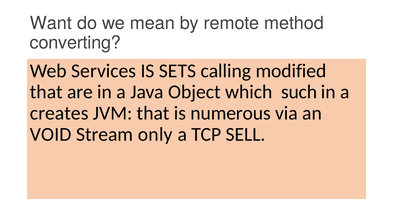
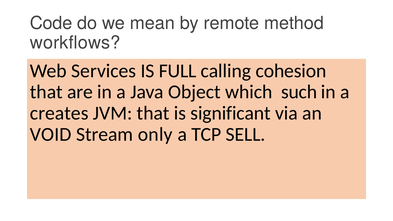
Want: Want -> Code
converting: converting -> workflows
SETS: SETS -> FULL
modified: modified -> cohesion
numerous: numerous -> significant
